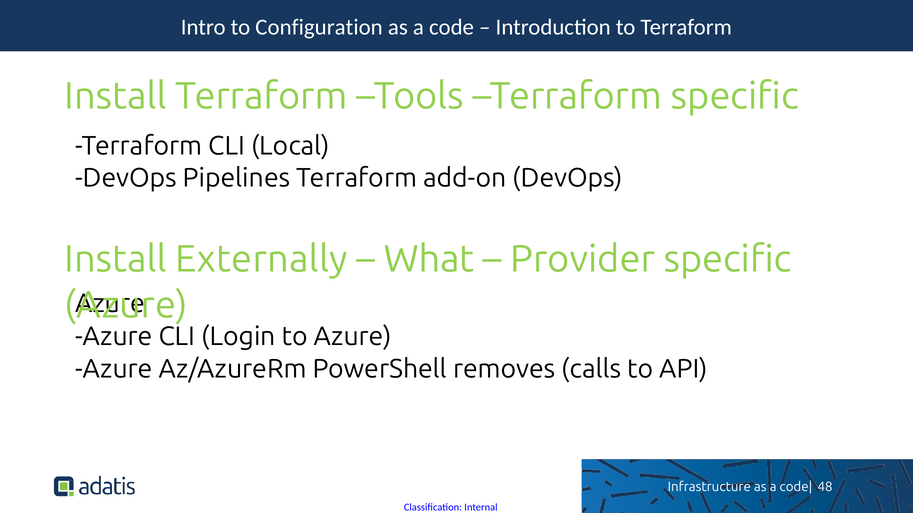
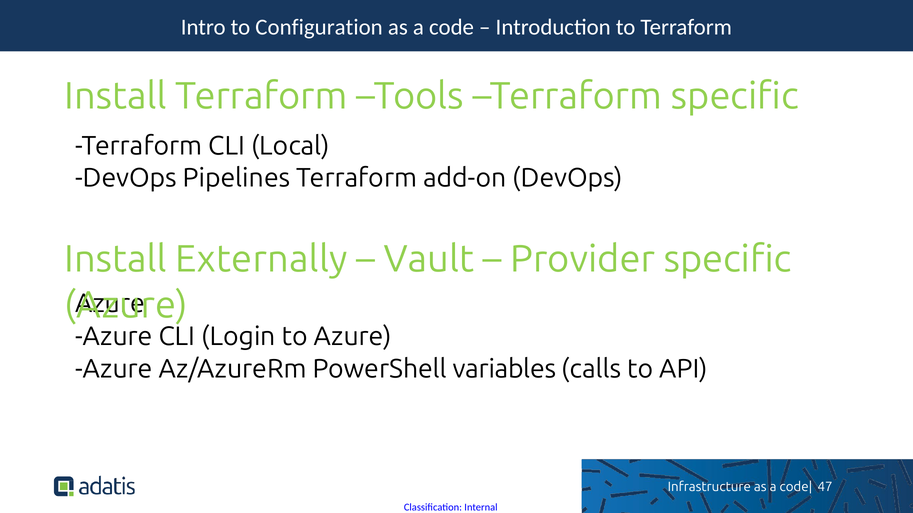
What: What -> Vault
removes: removes -> variables
48: 48 -> 47
